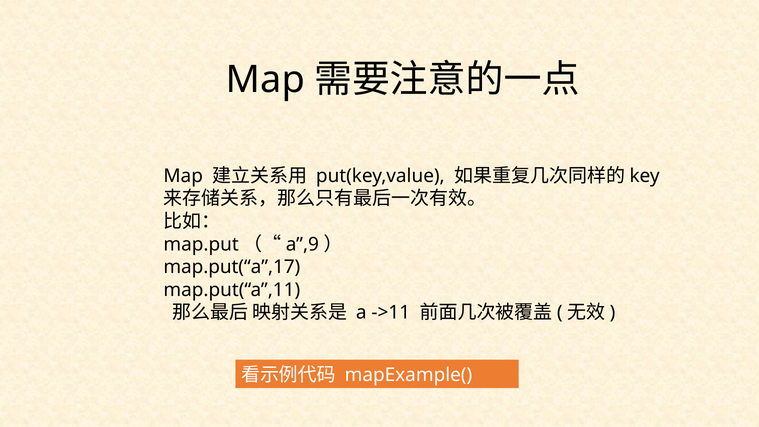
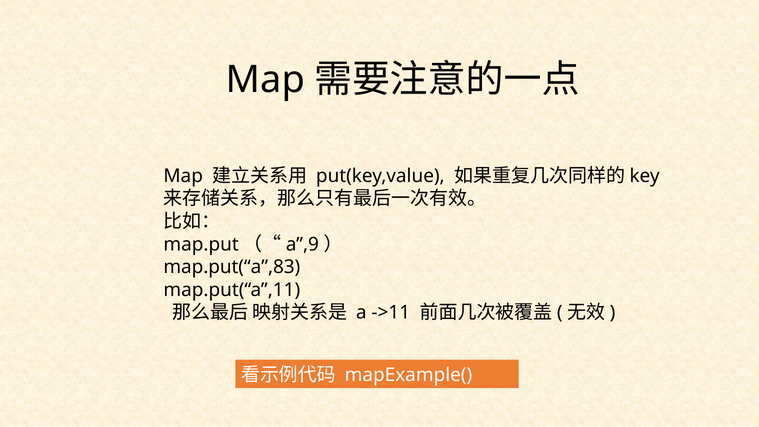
map.put(“a”,17: map.put(“a”,17 -> map.put(“a”,83
